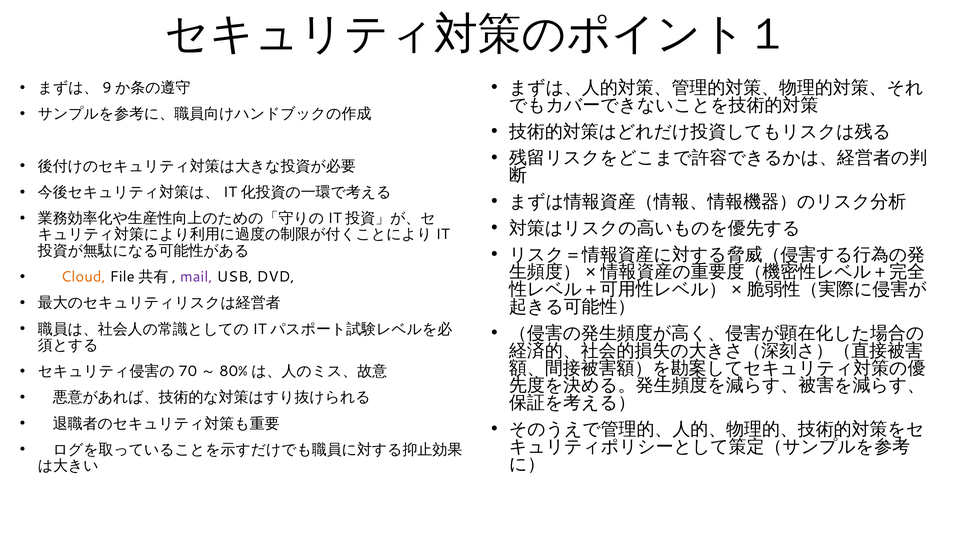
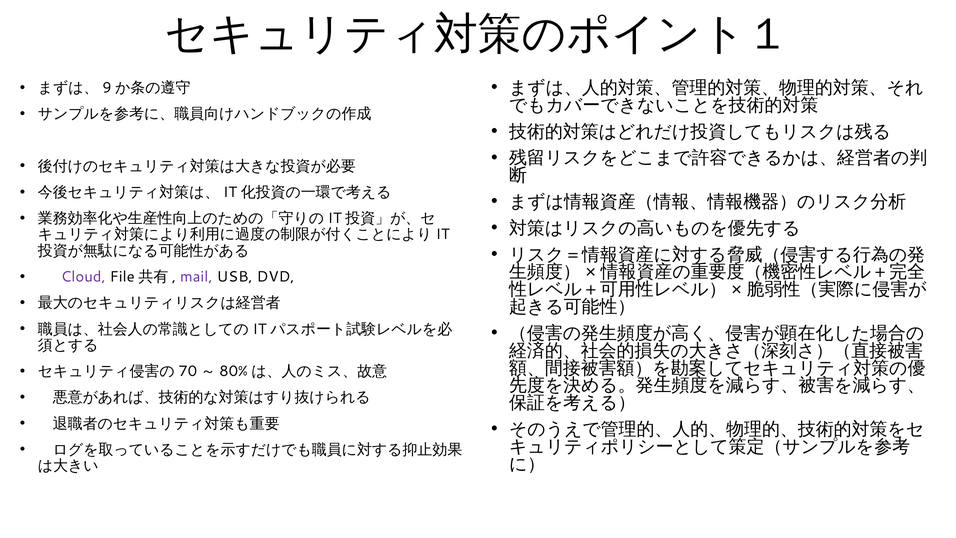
Cloud colour: orange -> purple
